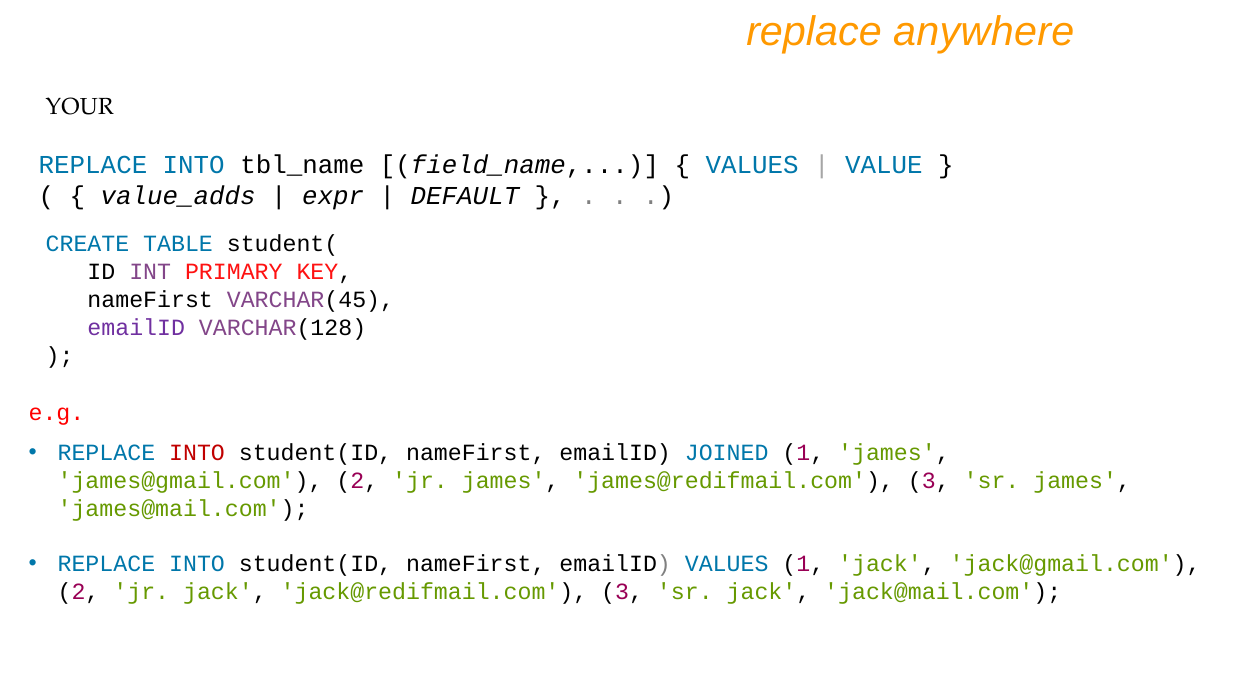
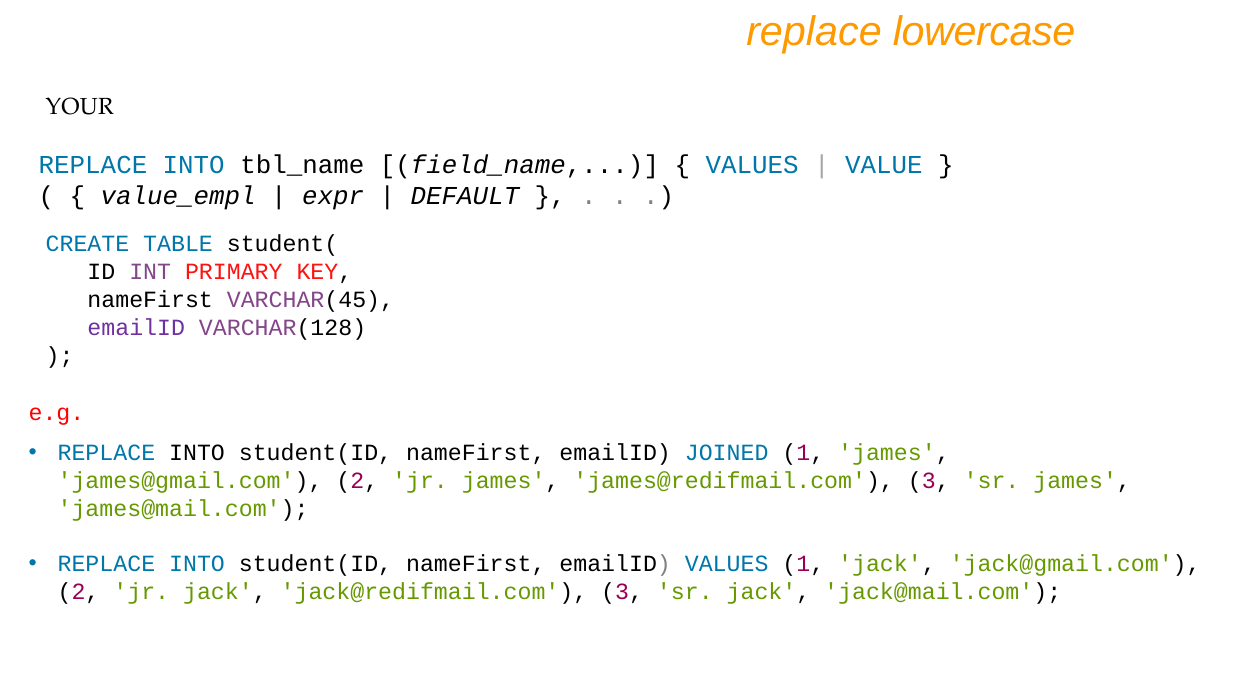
anywhere: anywhere -> lowercase
value_adds: value_adds -> value_empl
INTO at (197, 453) colour: red -> black
